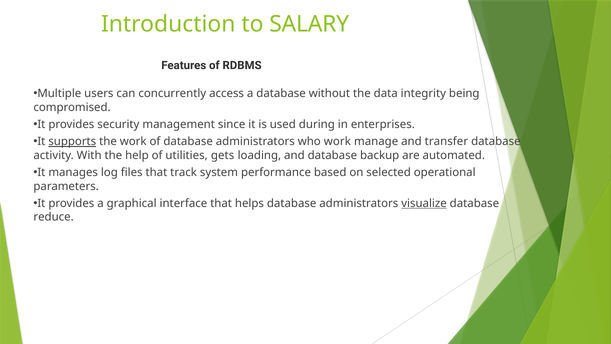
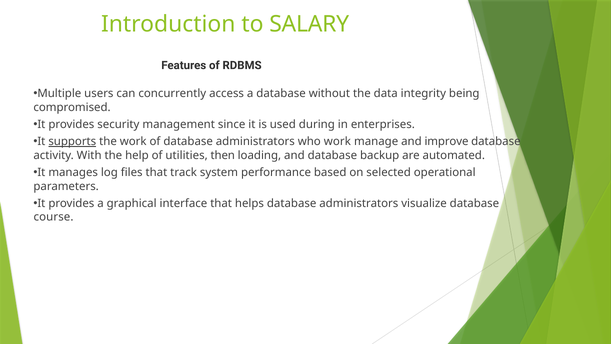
transfer: transfer -> improve
gets: gets -> then
visualize underline: present -> none
reduce: reduce -> course
